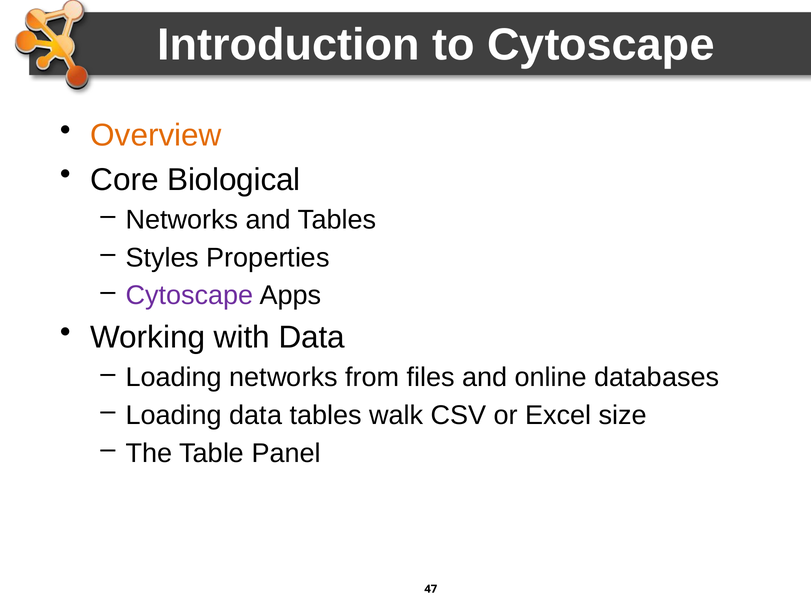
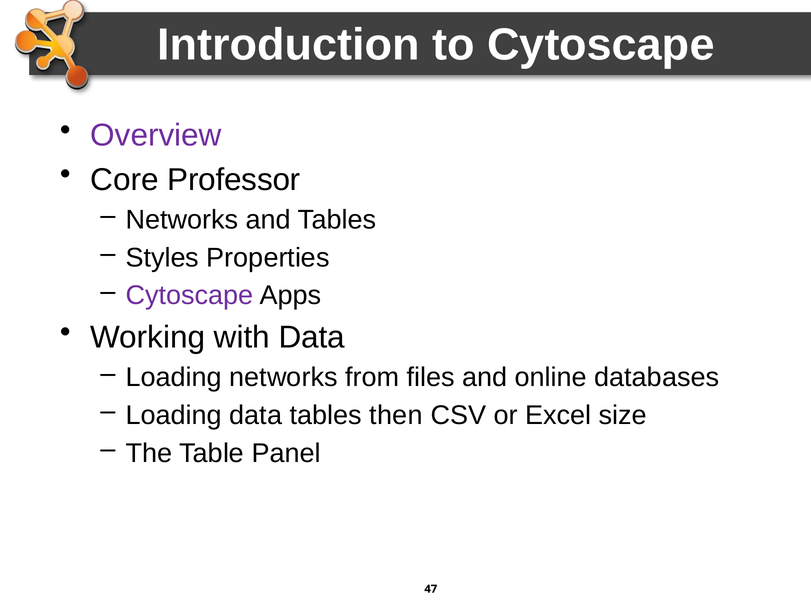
Overview colour: orange -> purple
Biological: Biological -> Professor
walk: walk -> then
